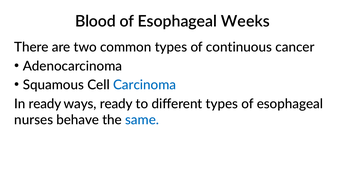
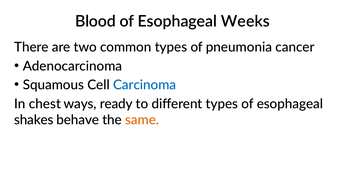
continuous: continuous -> pneumonia
In ready: ready -> chest
nurses: nurses -> shakes
same colour: blue -> orange
